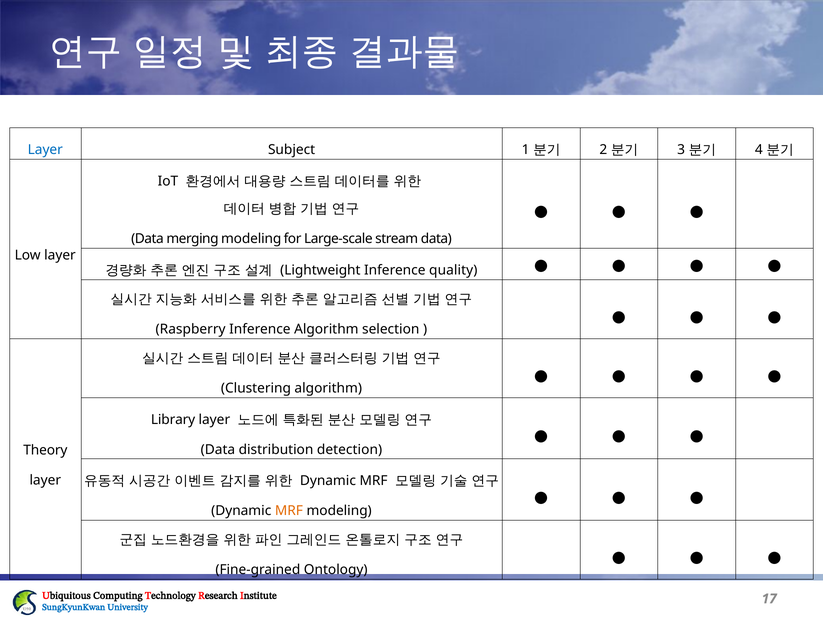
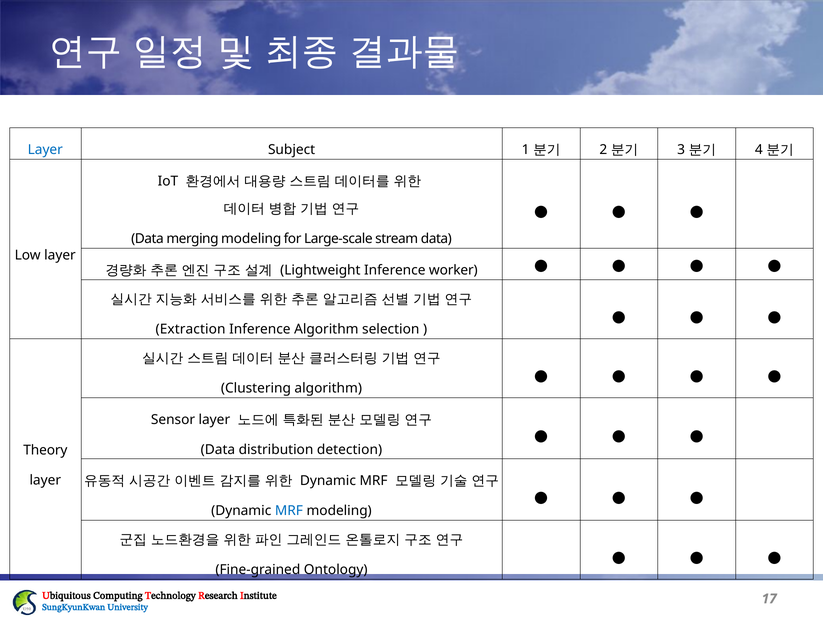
quality: quality -> worker
Raspberry: Raspberry -> Extraction
Library: Library -> Sensor
MRF at (289, 511) colour: orange -> blue
